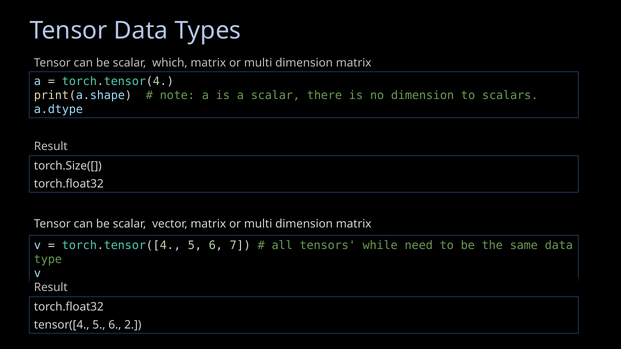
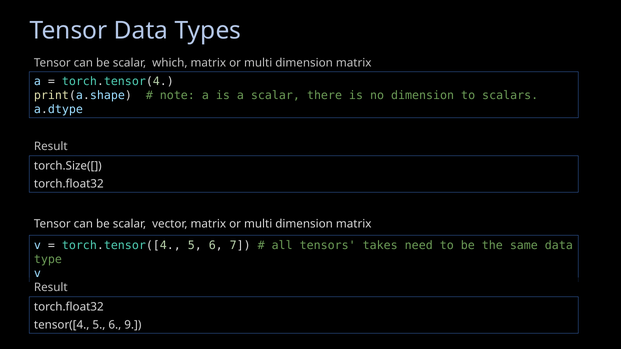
while: while -> takes
2: 2 -> 9
